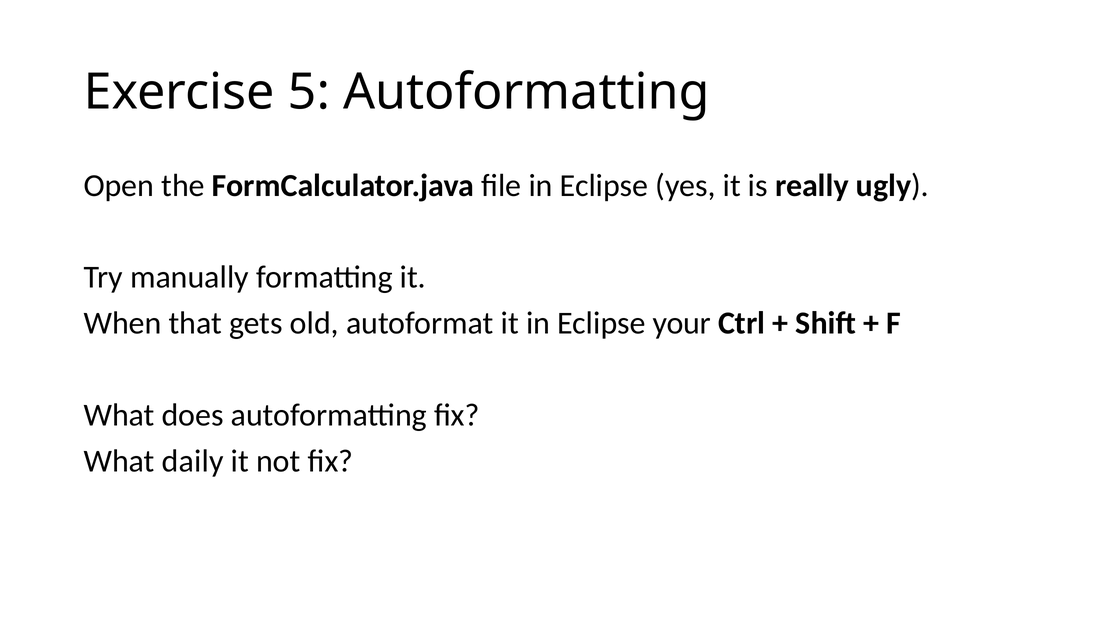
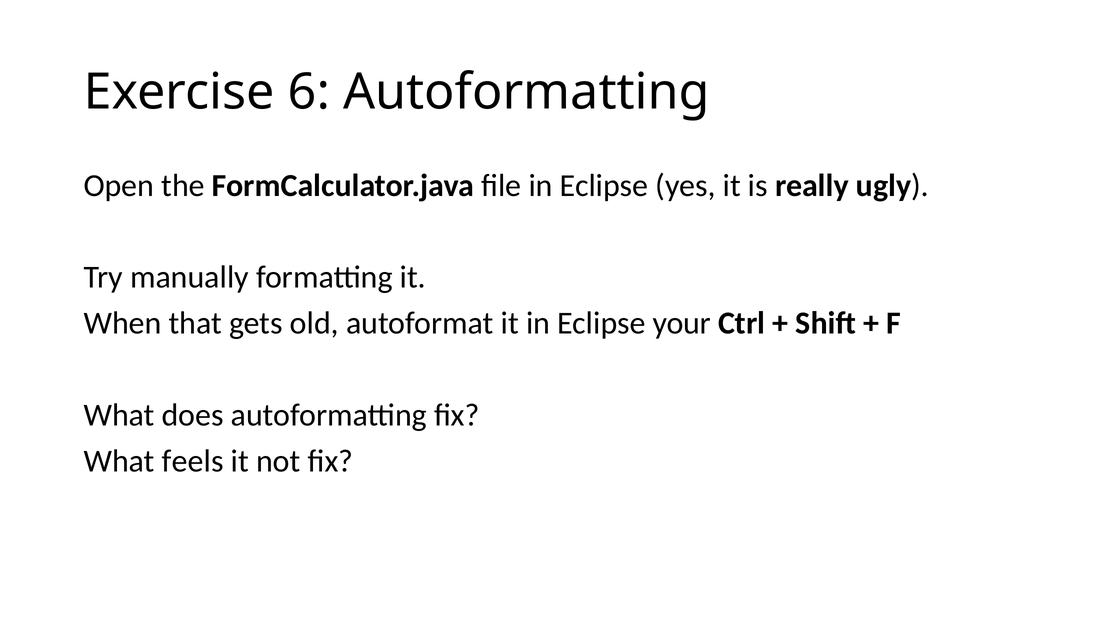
5: 5 -> 6
daily: daily -> feels
